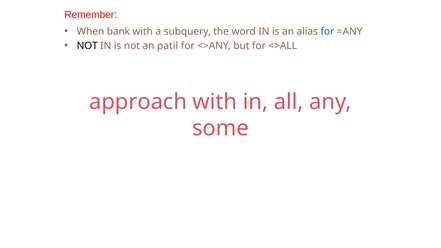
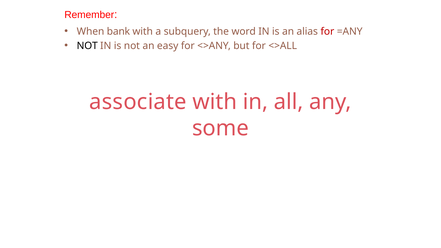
for at (327, 31) colour: blue -> red
patil: patil -> easy
approach: approach -> associate
